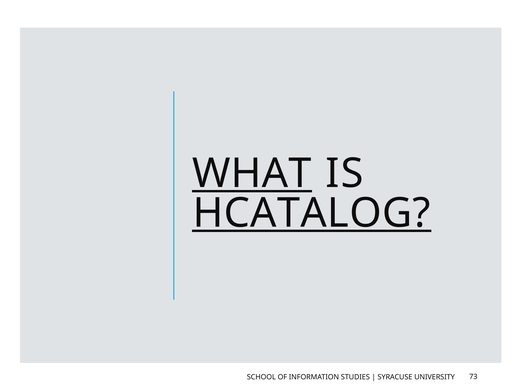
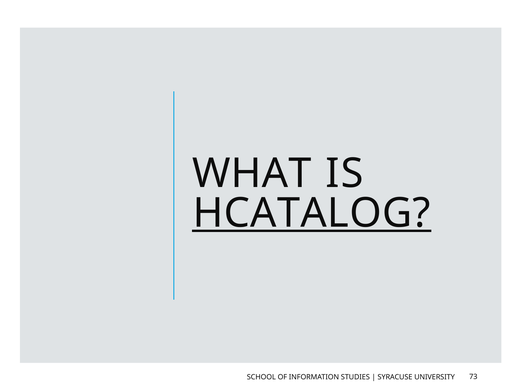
WHAT underline: present -> none
